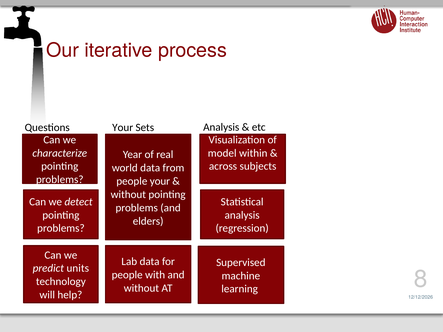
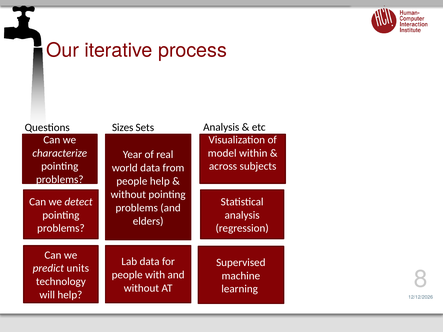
Your at (123, 128): Your -> Sizes
people your: your -> help
